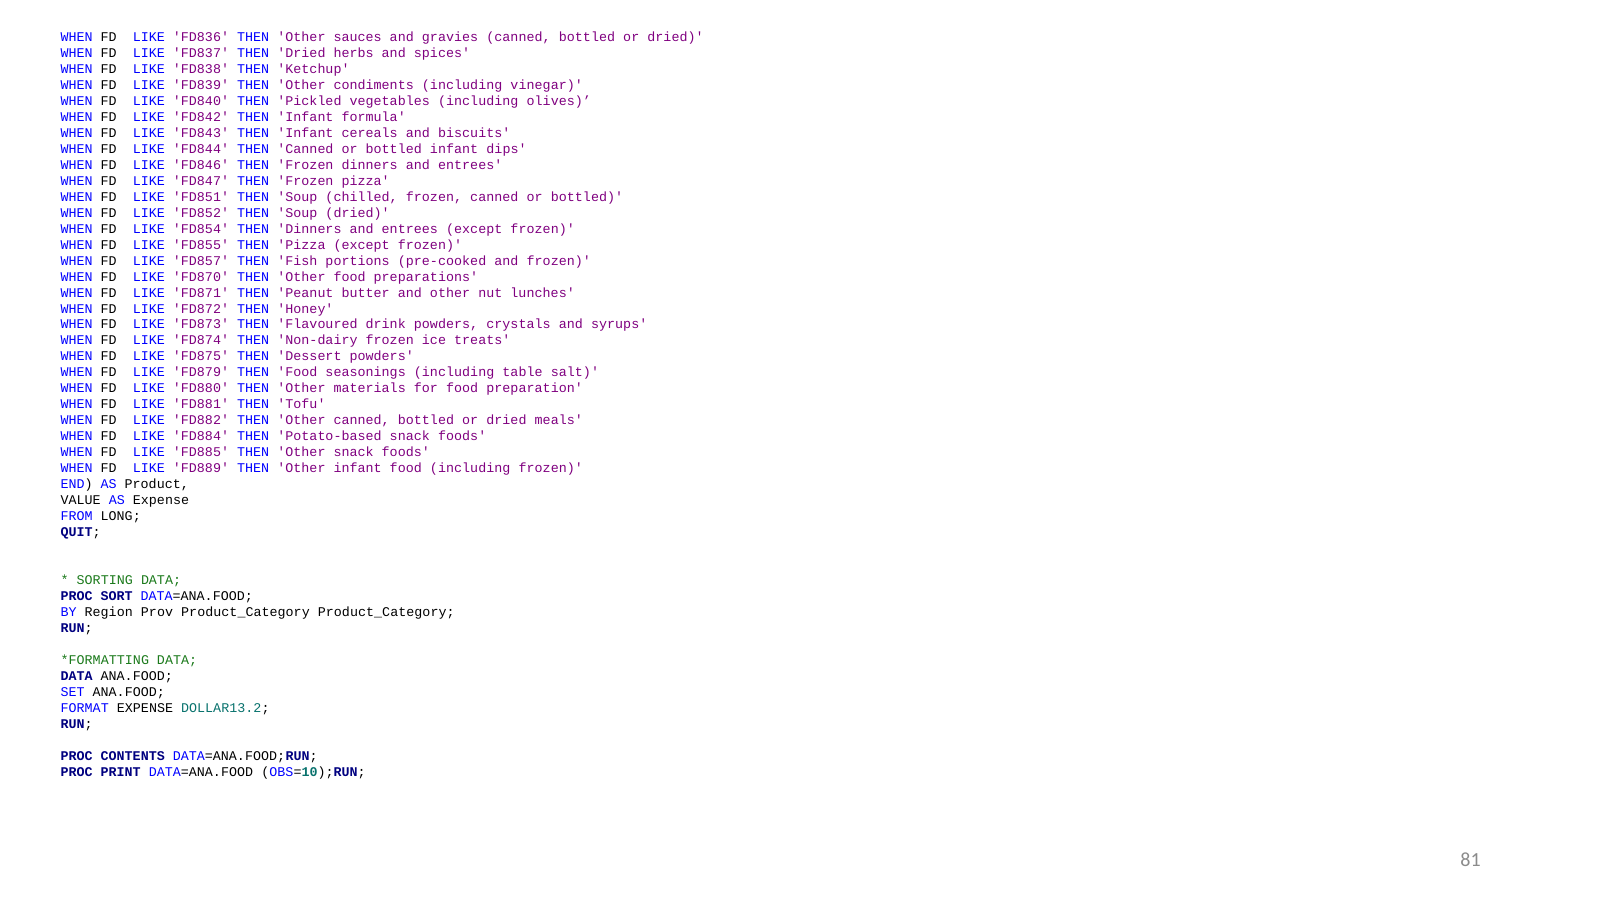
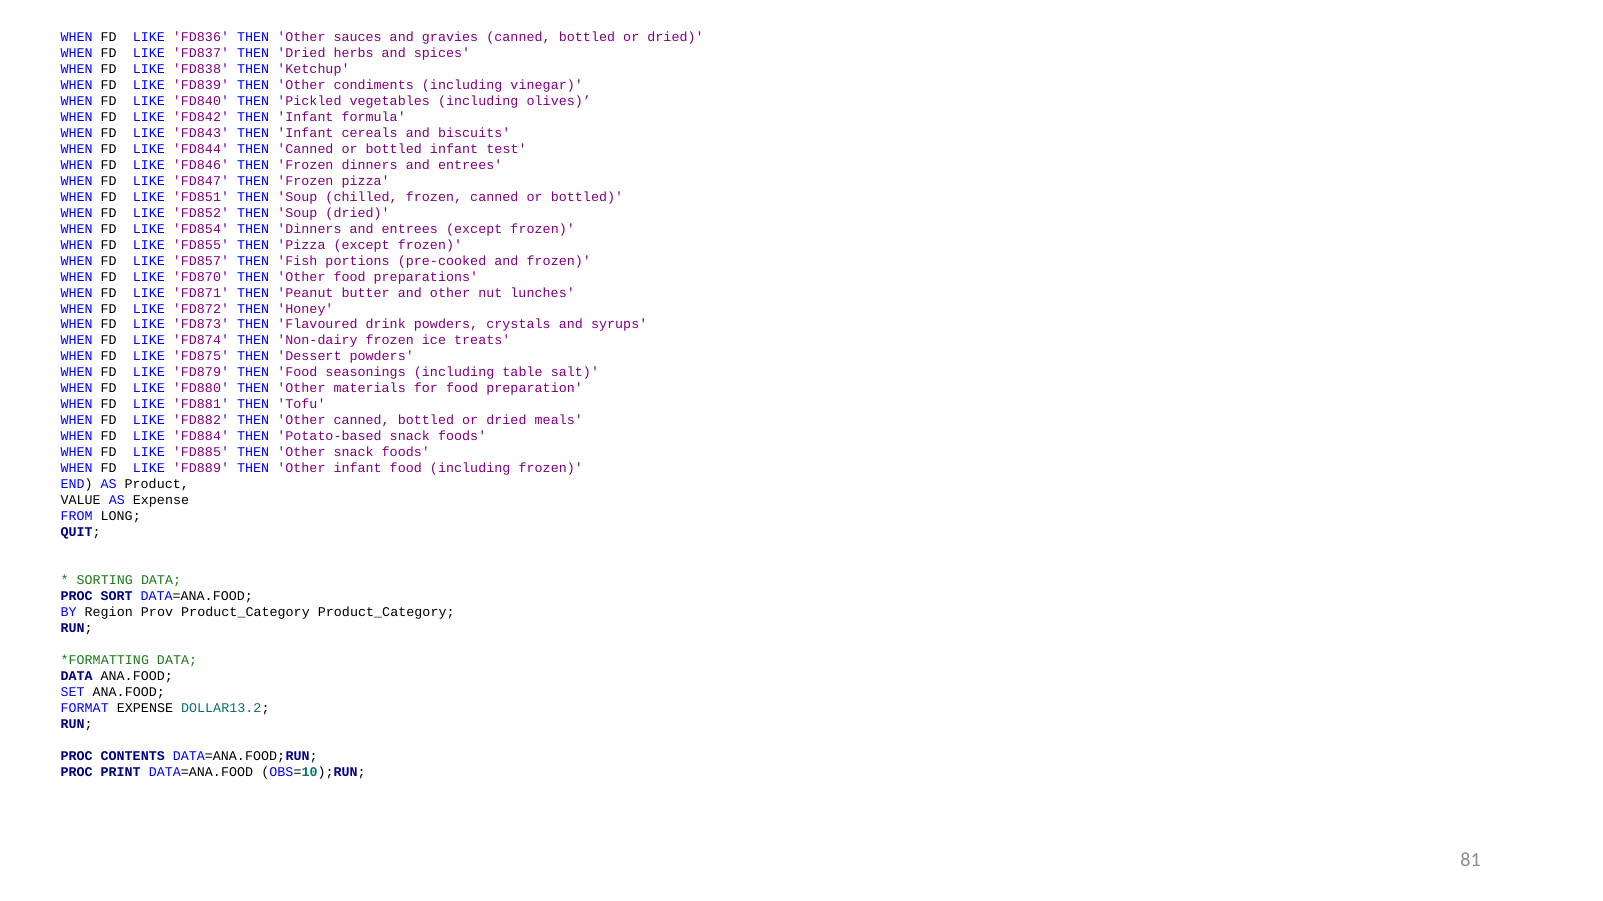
dips: dips -> test
